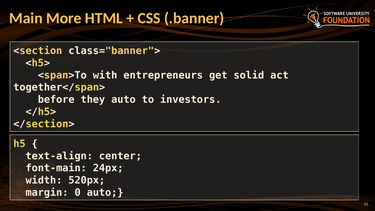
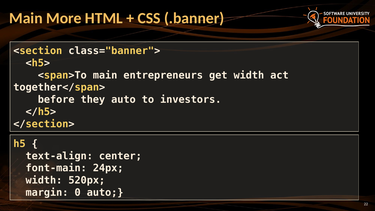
<span>To with: with -> main
get solid: solid -> width
